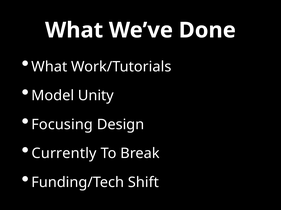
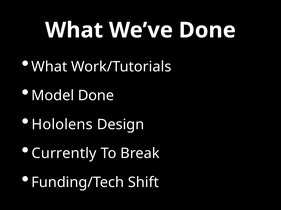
Model Unity: Unity -> Done
Focusing: Focusing -> Hololens
